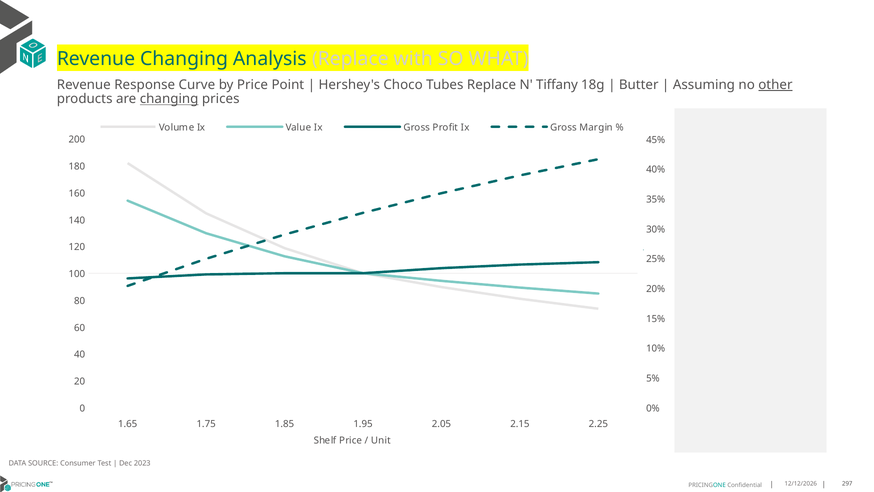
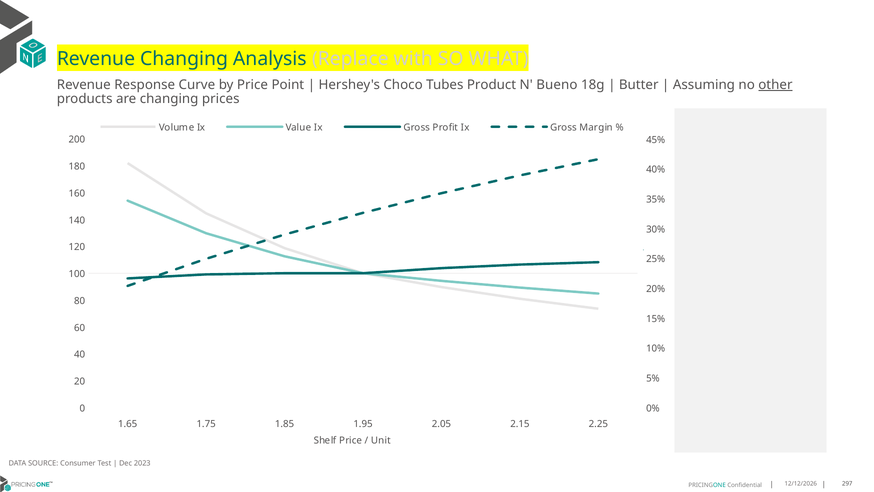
Tubes Replace: Replace -> Product
Tiffany: Tiffany -> Bueno
changing at (169, 99) underline: present -> none
